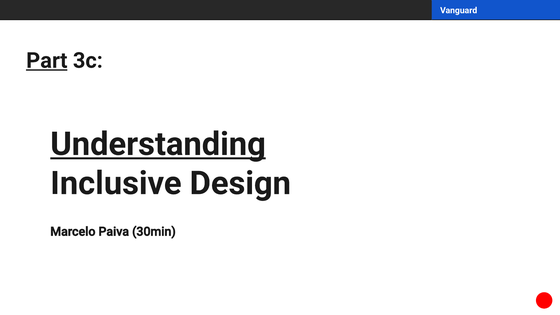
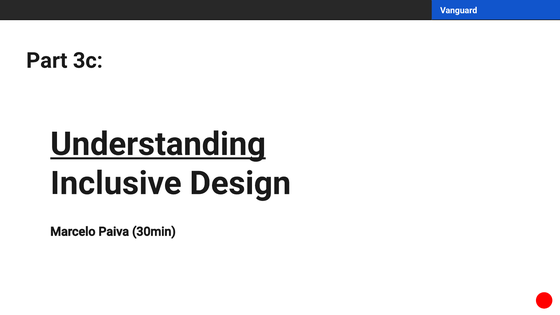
Part underline: present -> none
